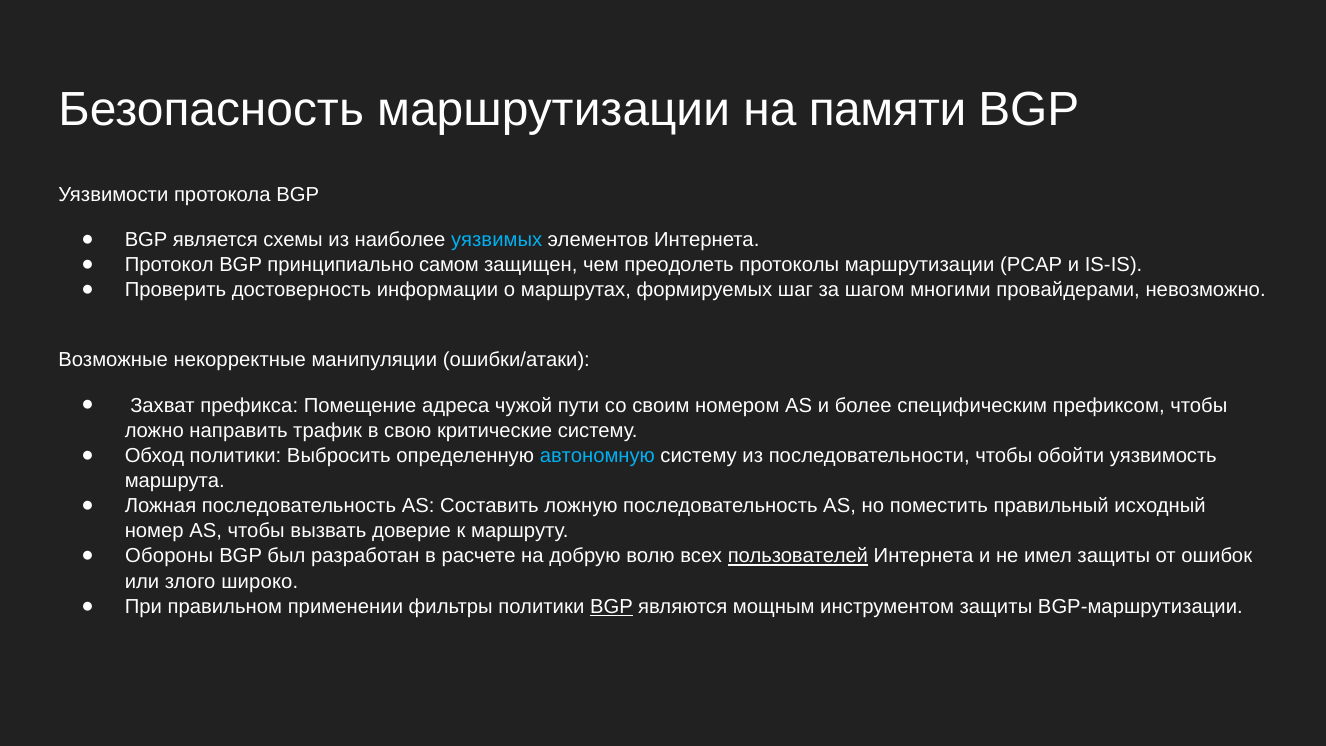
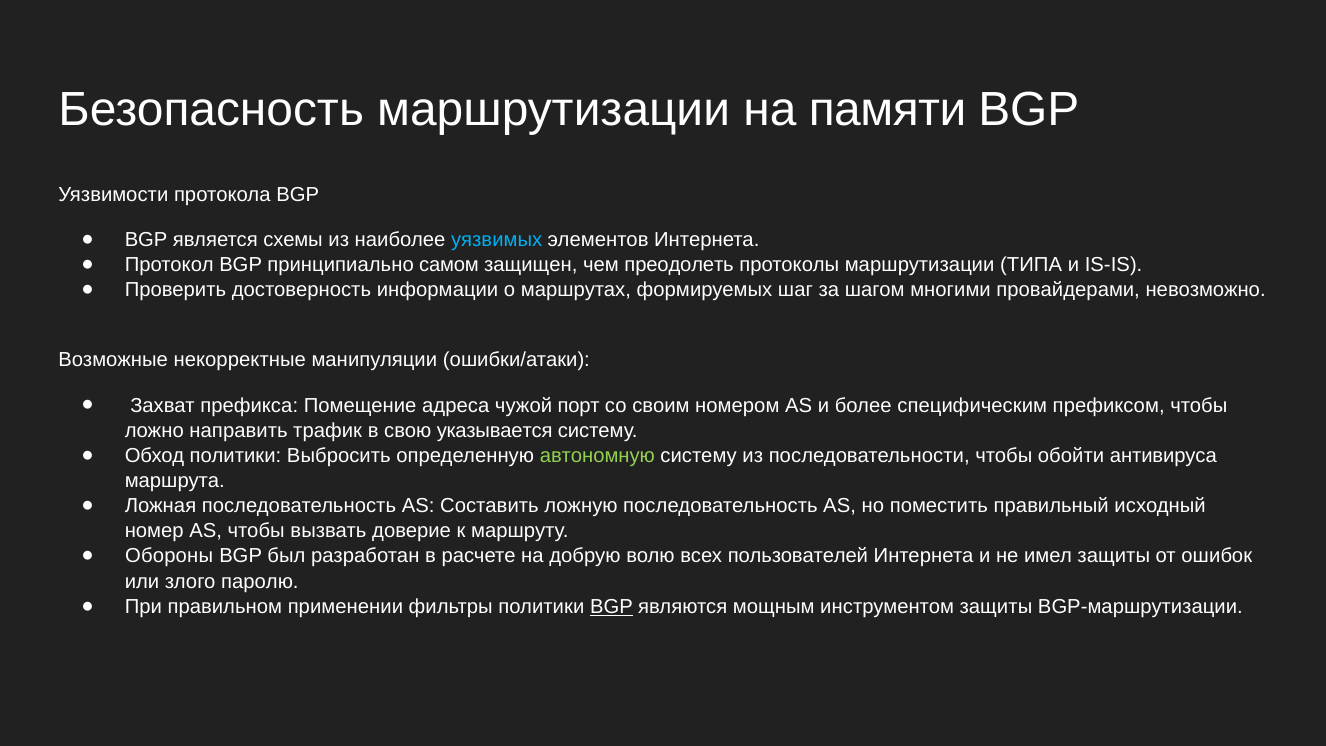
PCAP: PCAP -> ТИПА
пути: пути -> порт
критические: критические -> указывается
автономную colour: light blue -> light green
уязвимость: уязвимость -> антивируса
пользователей underline: present -> none
широко: широко -> паролю
